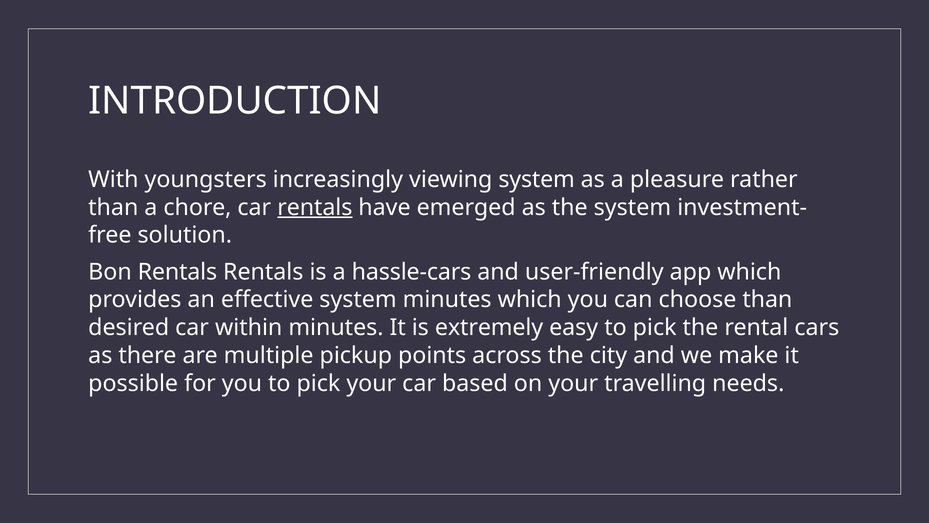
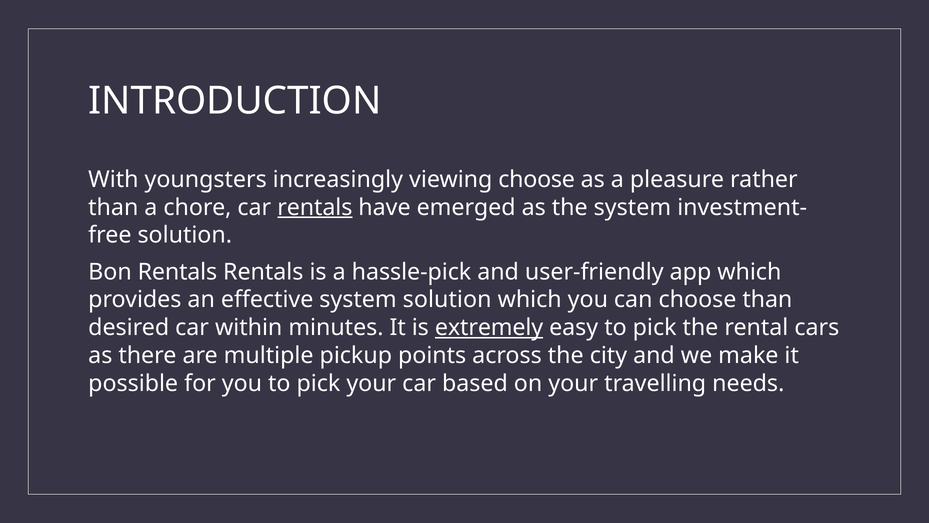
viewing system: system -> choose
hassle-cars: hassle-cars -> hassle-pick
system minutes: minutes -> solution
extremely underline: none -> present
